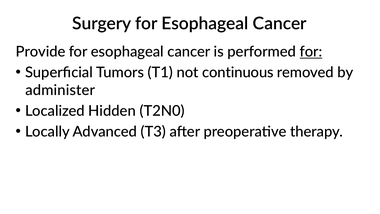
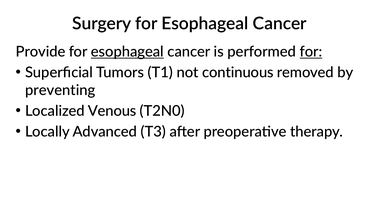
esophageal at (127, 52) underline: none -> present
administer: administer -> preventing
Hidden: Hidden -> Venous
